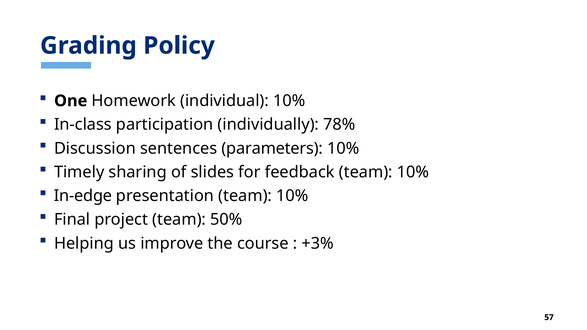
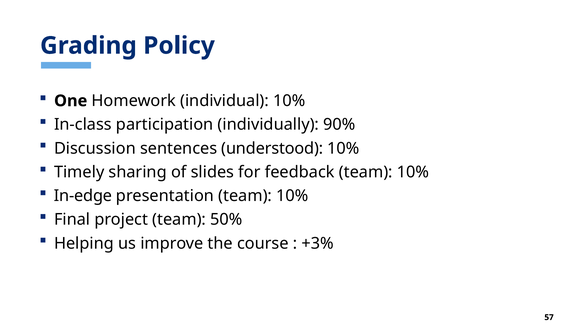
78%: 78% -> 90%
parameters: parameters -> understood
